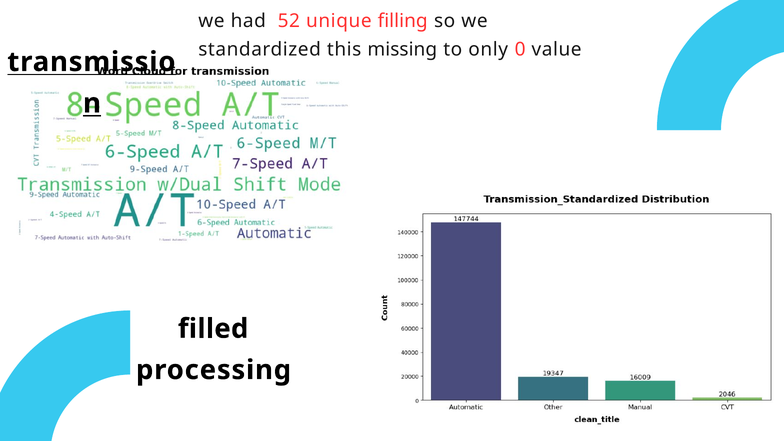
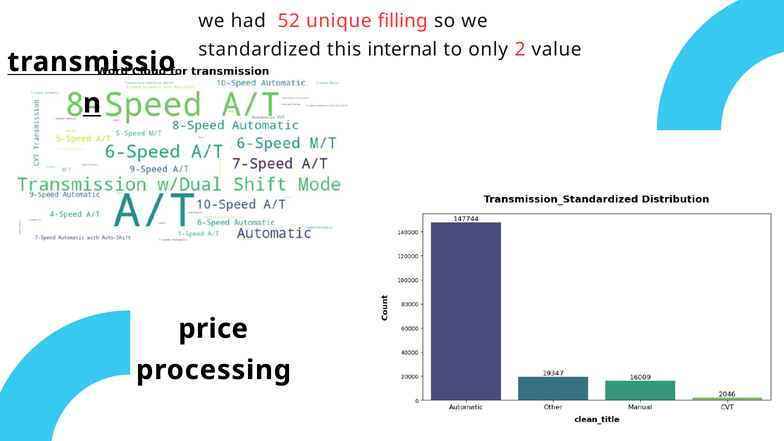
missing: missing -> internal
0: 0 -> 2
filled: filled -> price
